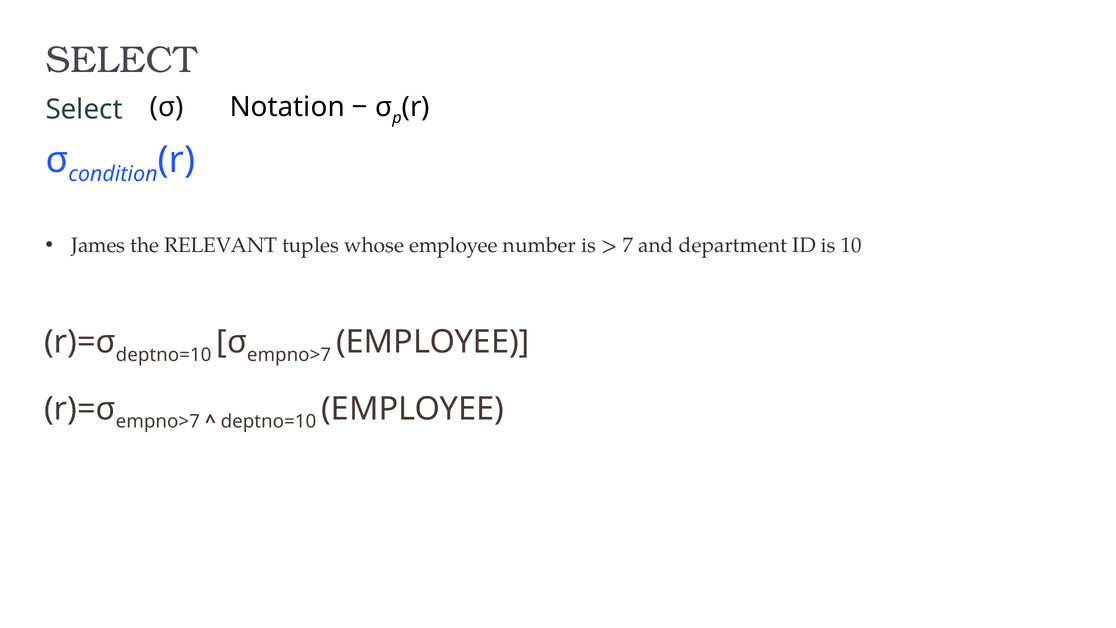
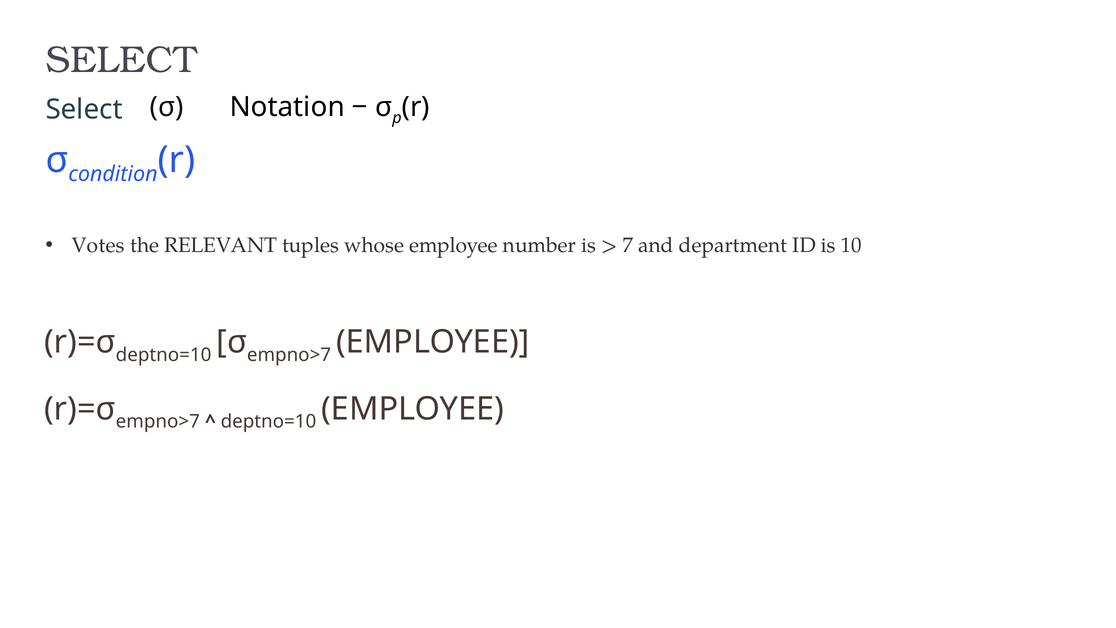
James: James -> Votes
